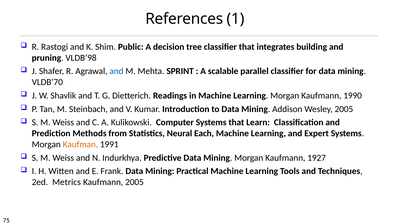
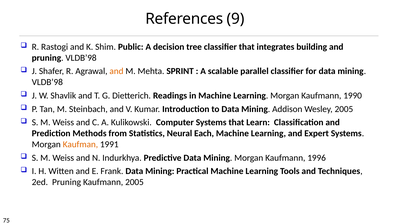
1: 1 -> 9
and at (116, 71) colour: blue -> orange
VLDB’70 at (47, 82): VLDB’70 -> VLDB’98
1927: 1927 -> 1996
2ed Metrics: Metrics -> Pruning
